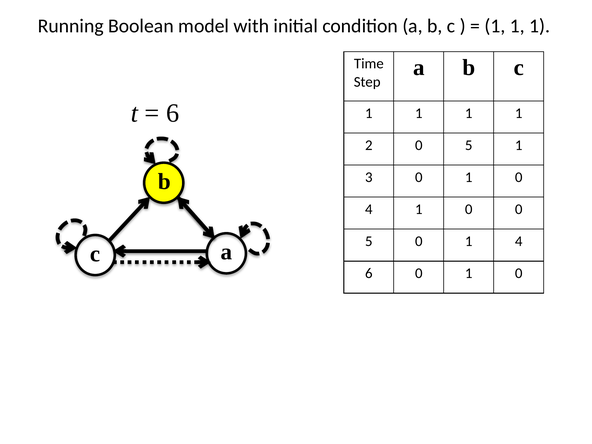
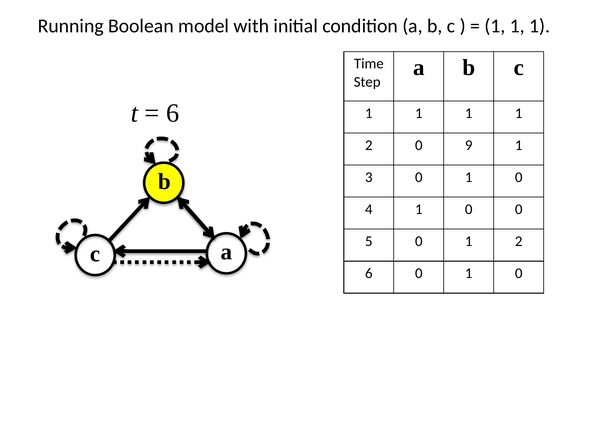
2 0 5: 5 -> 9
0 1 4: 4 -> 2
